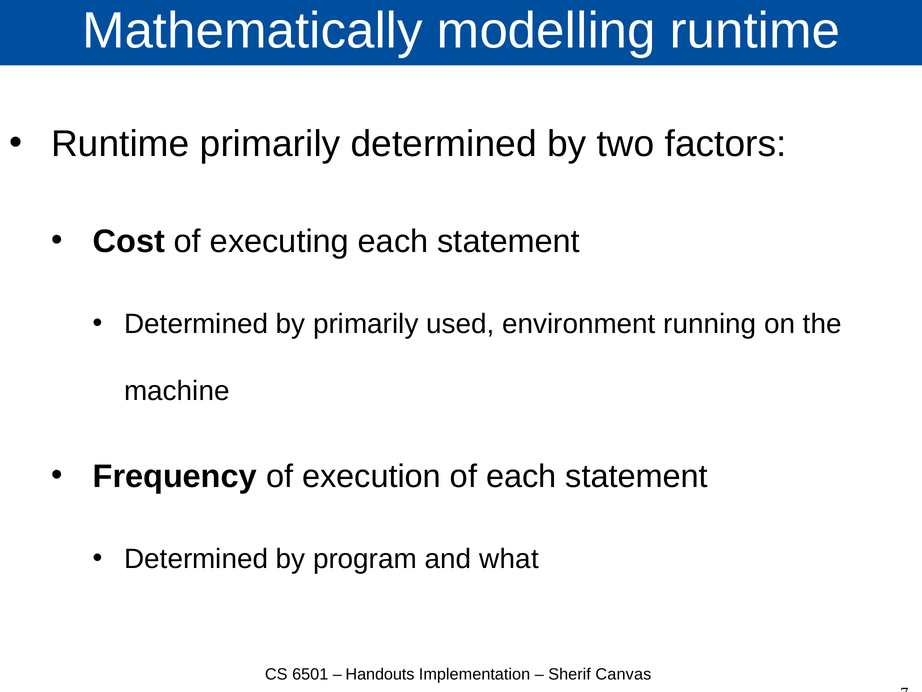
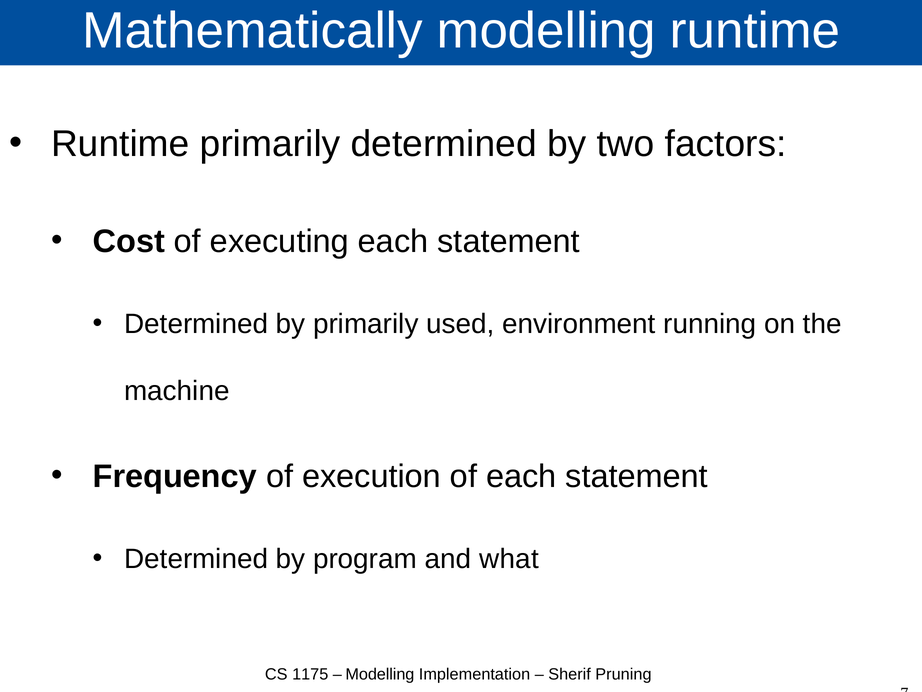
6501: 6501 -> 1175
Handouts at (380, 674): Handouts -> Modelling
Canvas: Canvas -> Pruning
